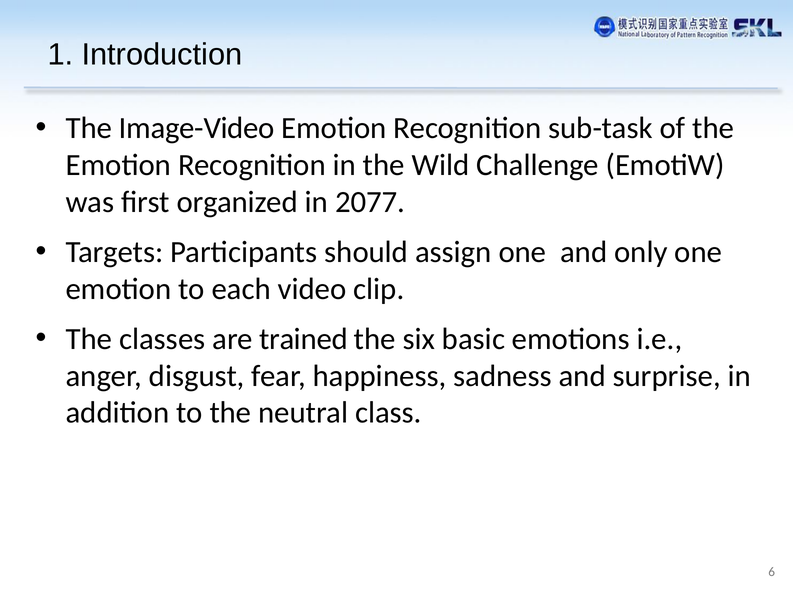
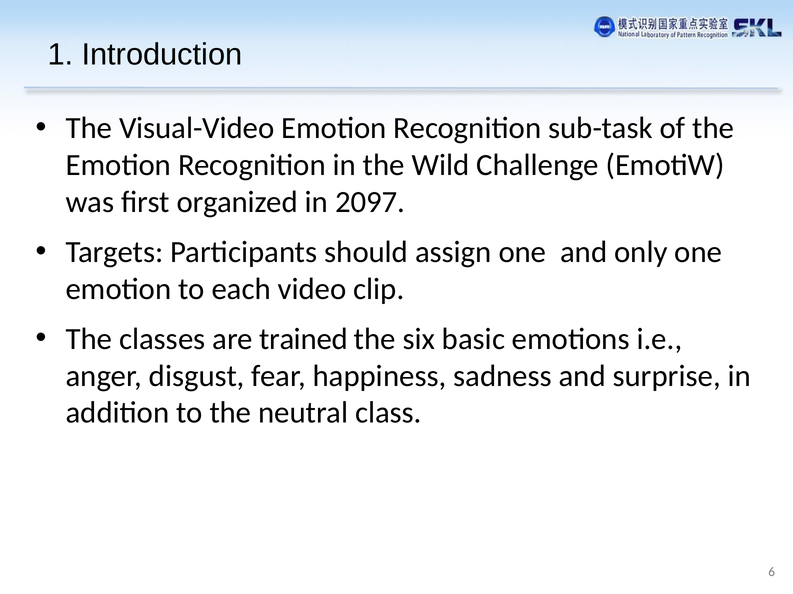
Image-Video: Image-Video -> Visual-Video
2077: 2077 -> 2097
